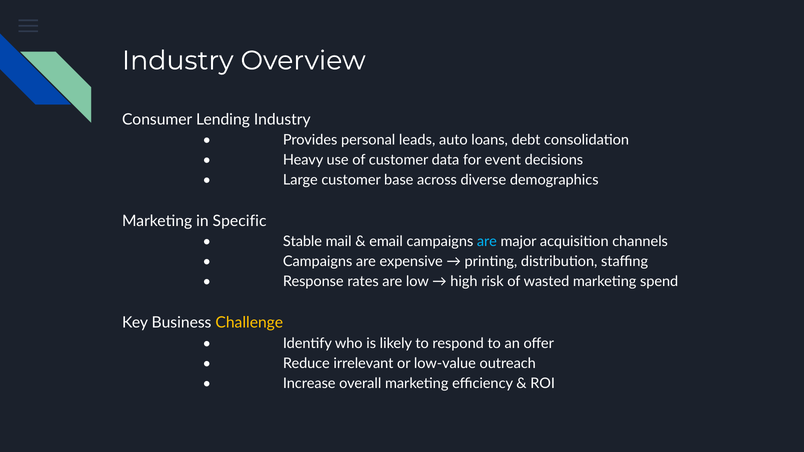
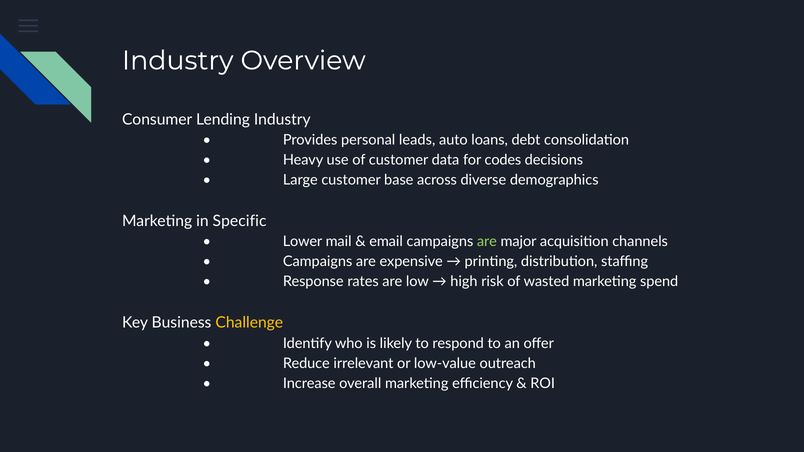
event: event -> codes
Stable: Stable -> Lower
are at (487, 242) colour: light blue -> light green
